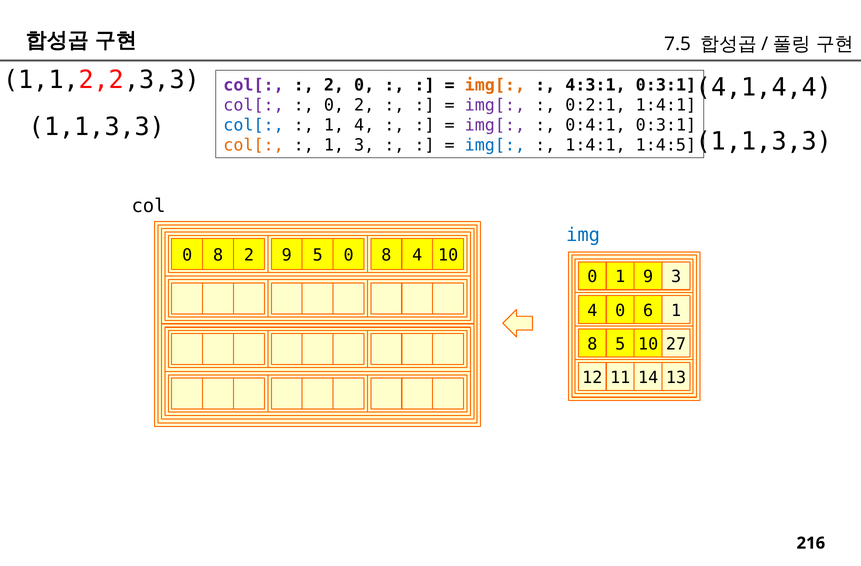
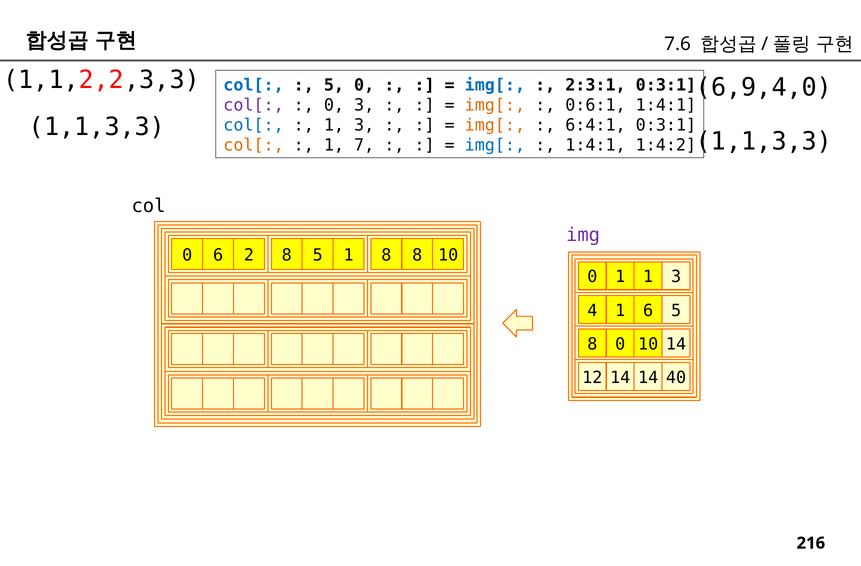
7.5: 7.5 -> 7.6
4,1,4,4: 4,1,4,4 -> 6,9,4,0
col[ at (254, 85) colour: purple -> blue
2 at (334, 85): 2 -> 5
img[ at (495, 85) colour: orange -> blue
4:3:1: 4:3:1 -> 2:3:1
0 2: 2 -> 3
img[ at (495, 105) colour: purple -> orange
0:2:1: 0:2:1 -> 0:6:1
4 at (364, 125): 4 -> 3
img[ at (495, 125) colour: purple -> orange
0:4:1: 0:4:1 -> 6:4:1
1 3: 3 -> 7
1:4:5: 1:4:5 -> 1:4:2
img colour: blue -> purple
8 at (218, 255): 8 -> 6
2 9: 9 -> 8
5 0: 0 -> 1
8 4: 4 -> 8
1 9: 9 -> 1
4 0: 0 -> 1
6 1: 1 -> 5
8 5: 5 -> 0
10 27: 27 -> 14
12 11: 11 -> 14
13: 13 -> 40
